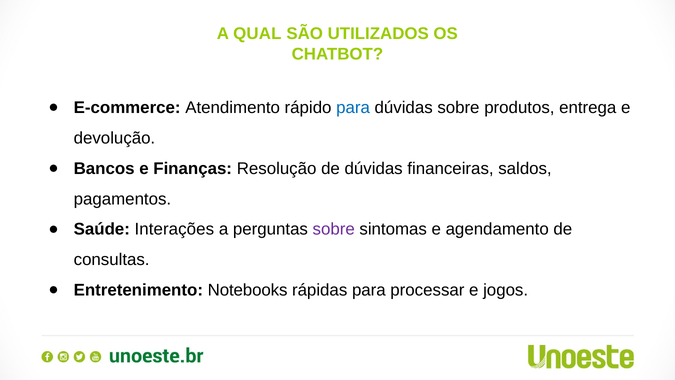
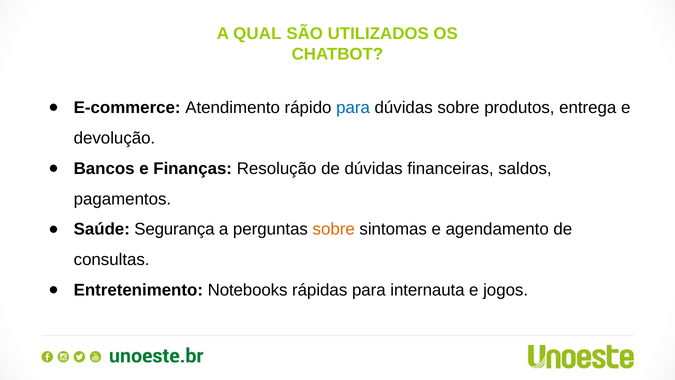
Interações: Interações -> Segurança
sobre at (334, 229) colour: purple -> orange
processar: processar -> internauta
